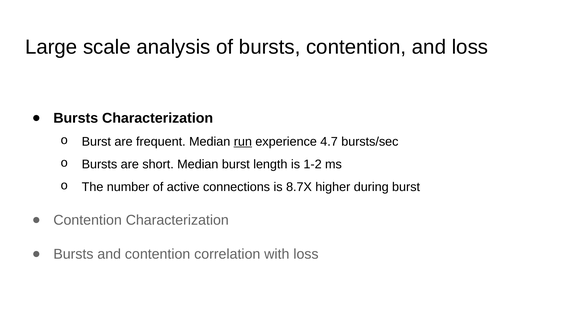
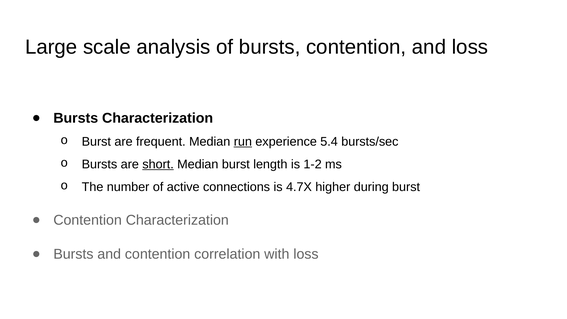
4.7: 4.7 -> 5.4
short underline: none -> present
8.7X: 8.7X -> 4.7X
